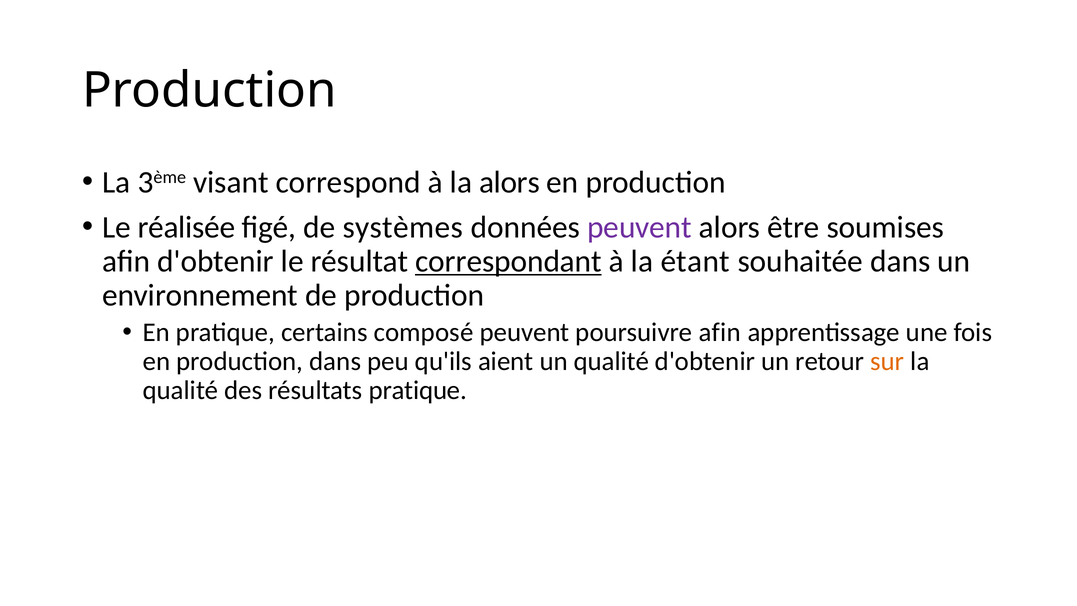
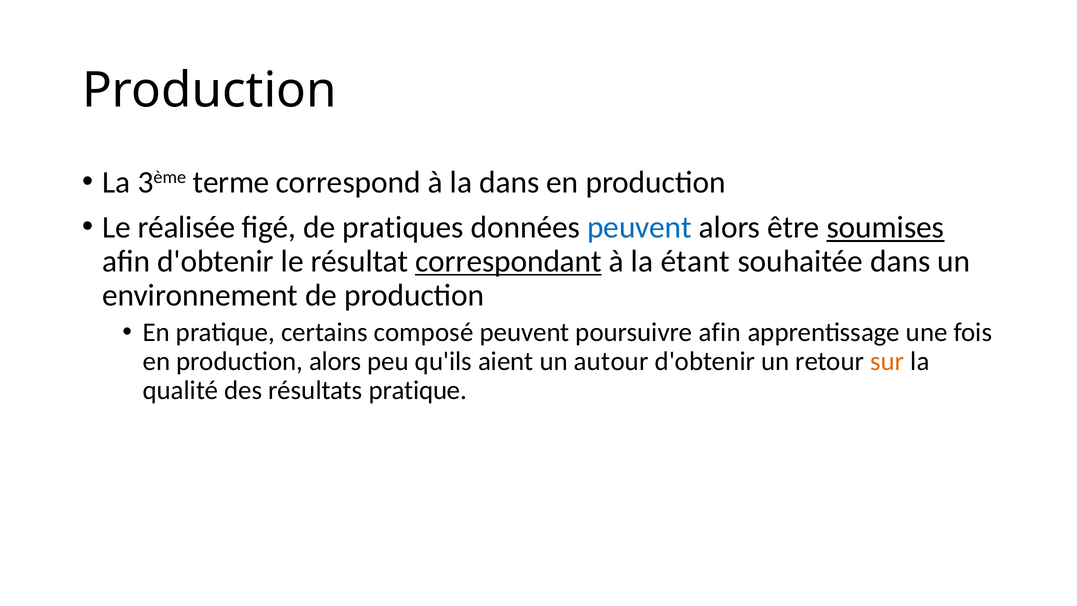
visant: visant -> terme
la alors: alors -> dans
systèmes: systèmes -> pratiques
peuvent at (639, 227) colour: purple -> blue
soumises underline: none -> present
production dans: dans -> alors
un qualité: qualité -> autour
